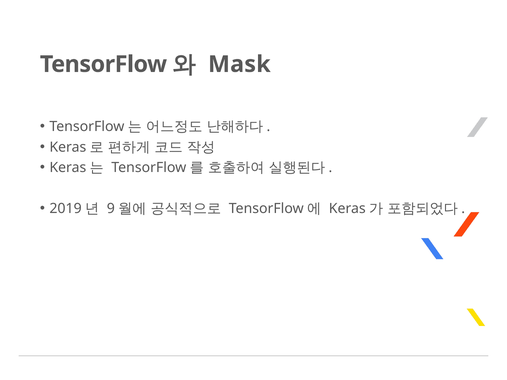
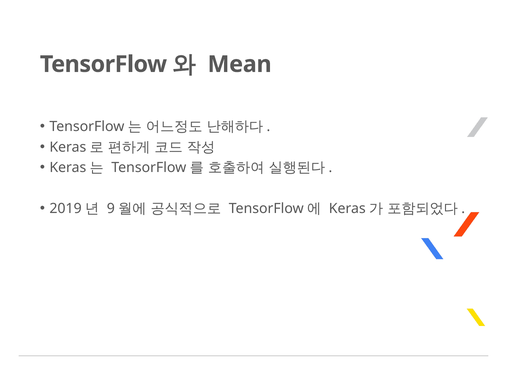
Mask: Mask -> Mean
